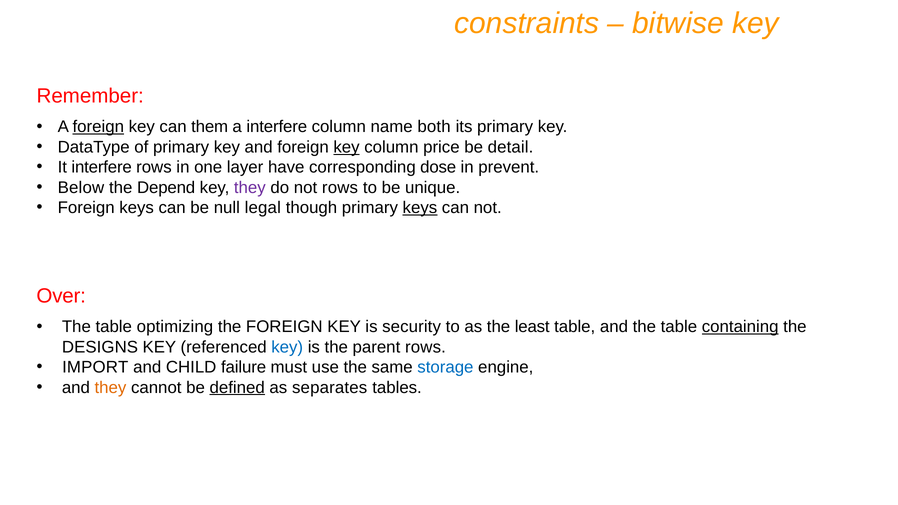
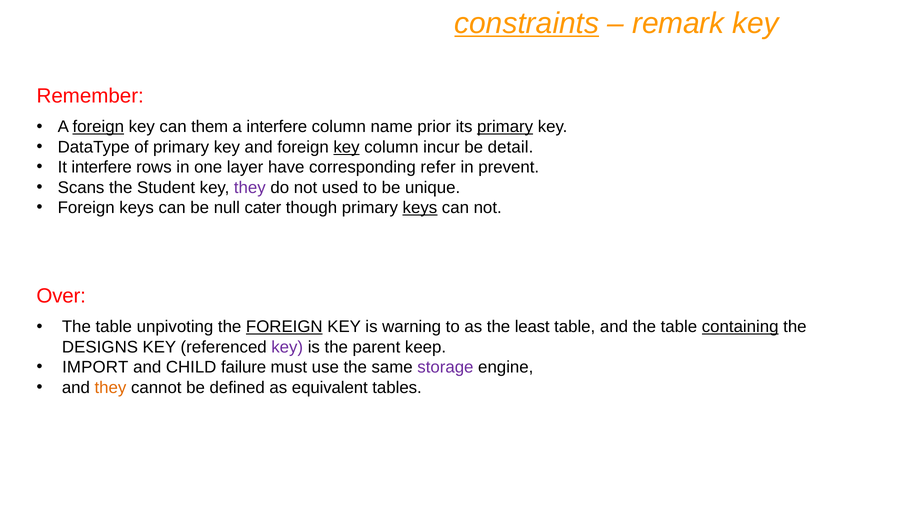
constraints underline: none -> present
bitwise: bitwise -> remark
both: both -> prior
primary at (505, 127) underline: none -> present
price: price -> incur
dose: dose -> refer
Below: Below -> Scans
Depend: Depend -> Student
not rows: rows -> used
legal: legal -> cater
optimizing: optimizing -> unpivoting
FOREIGN at (284, 327) underline: none -> present
security: security -> warning
key at (287, 347) colour: blue -> purple
parent rows: rows -> keep
storage colour: blue -> purple
defined underline: present -> none
separates: separates -> equivalent
